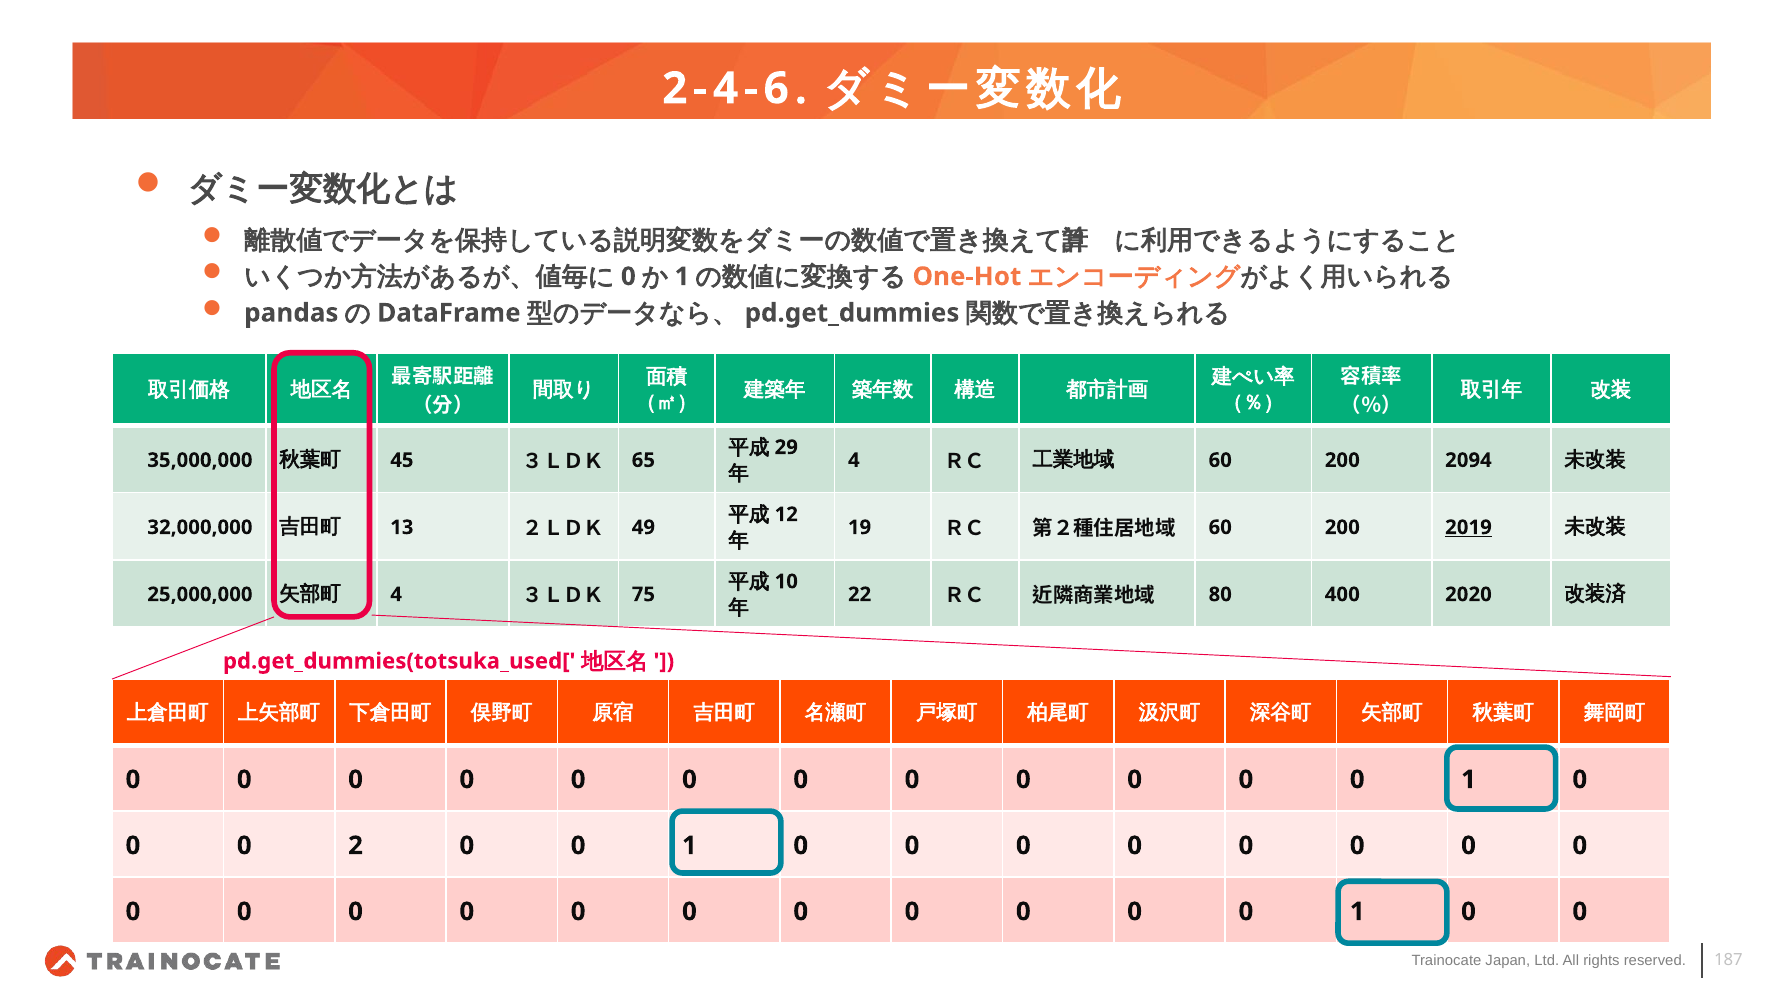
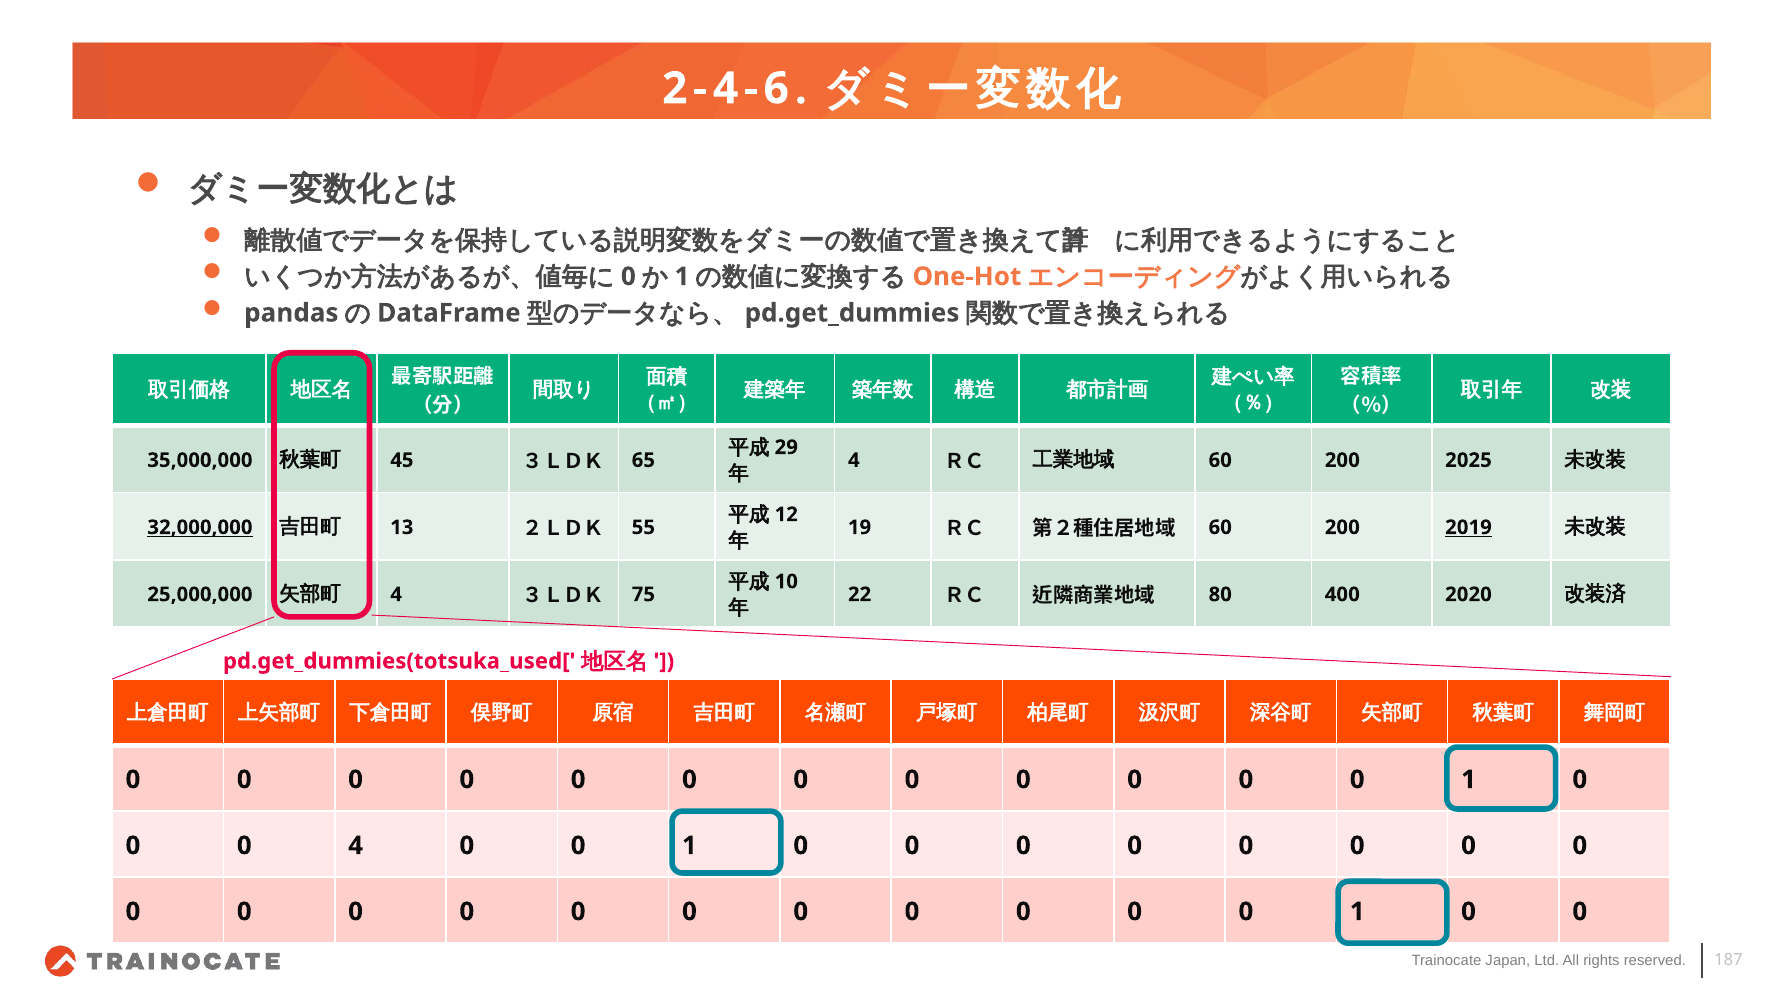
2094: 2094 -> 2025
32,000,000 underline: none -> present
49: 49 -> 55
0 2: 2 -> 4
